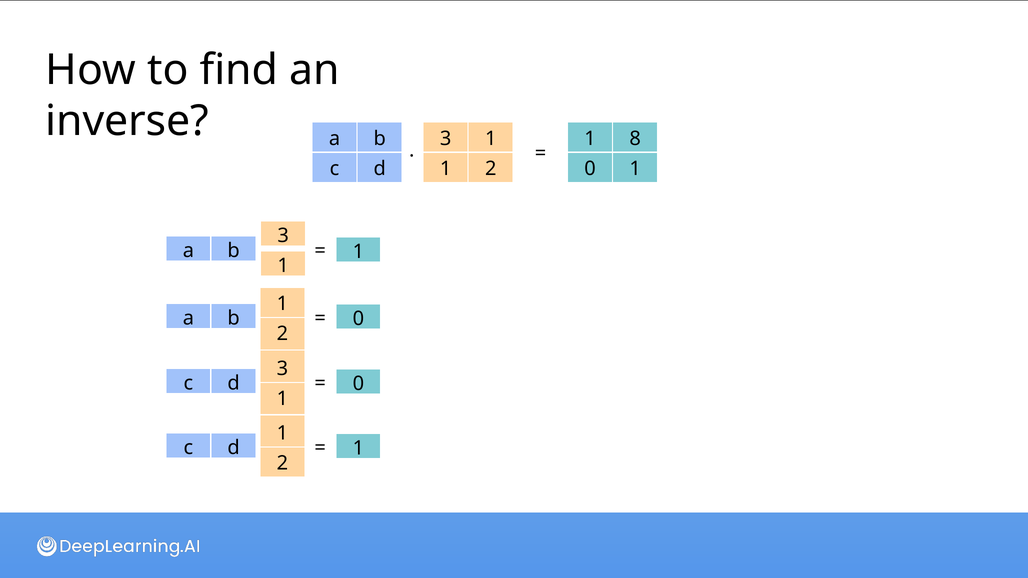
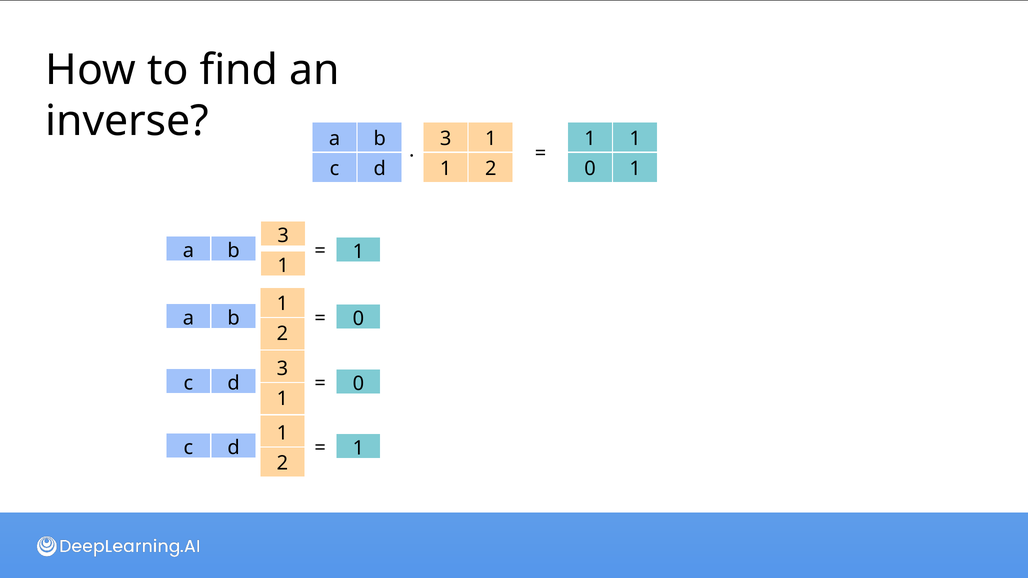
8 at (635, 138): 8 -> 1
